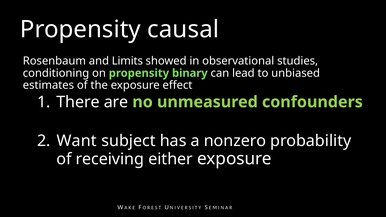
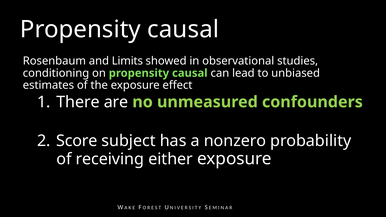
on propensity binary: binary -> causal
Want: Want -> Score
